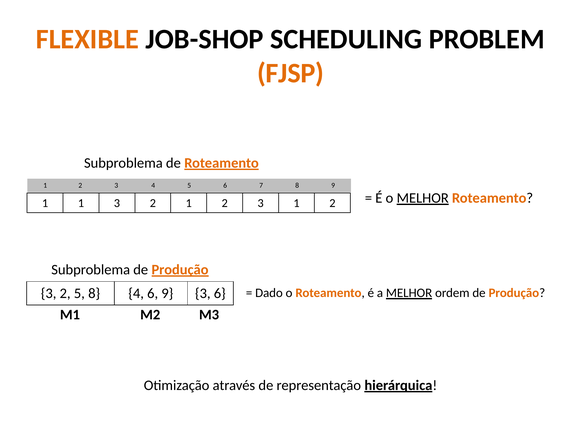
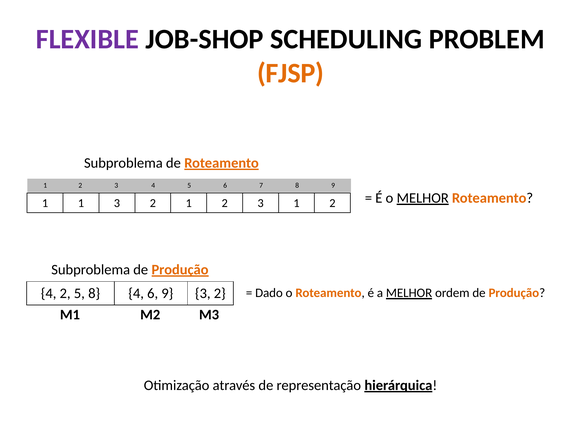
FLEXIBLE colour: orange -> purple
3 at (49, 293): 3 -> 4
9 3 6: 6 -> 2
